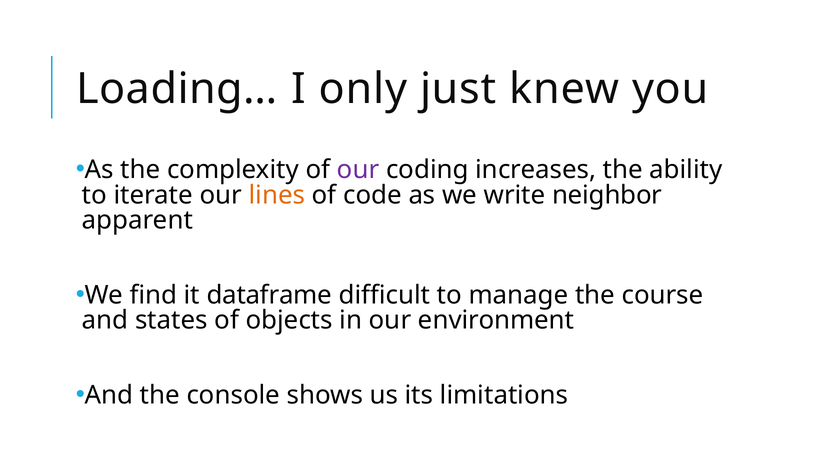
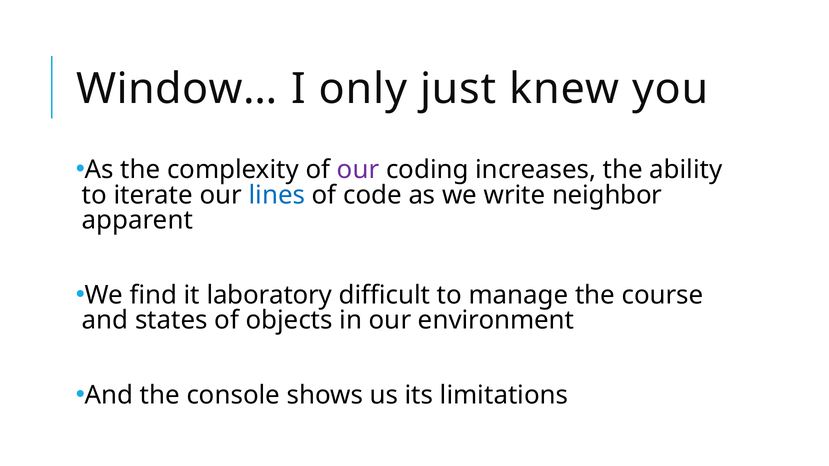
Loading…: Loading… -> Window…
lines colour: orange -> blue
dataframe: dataframe -> laboratory
